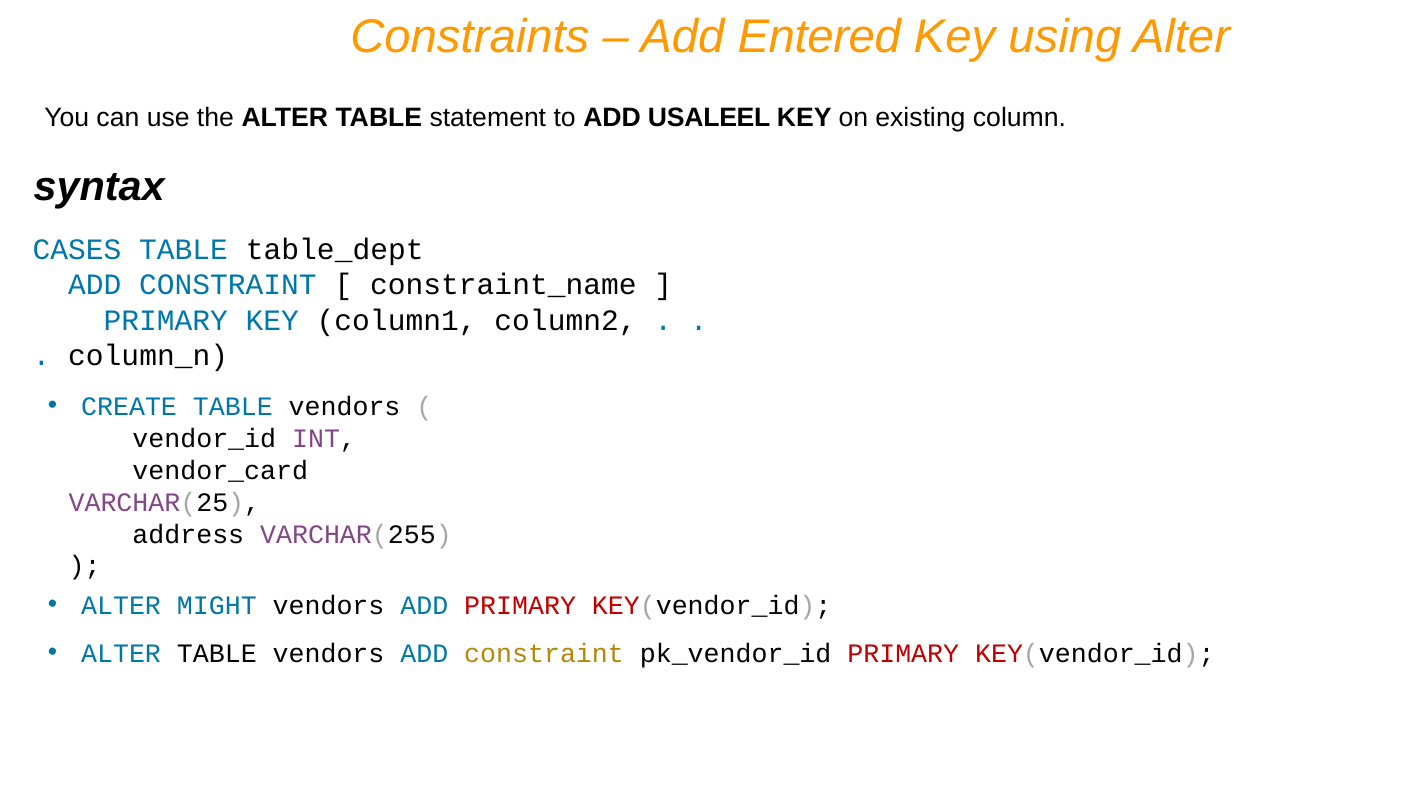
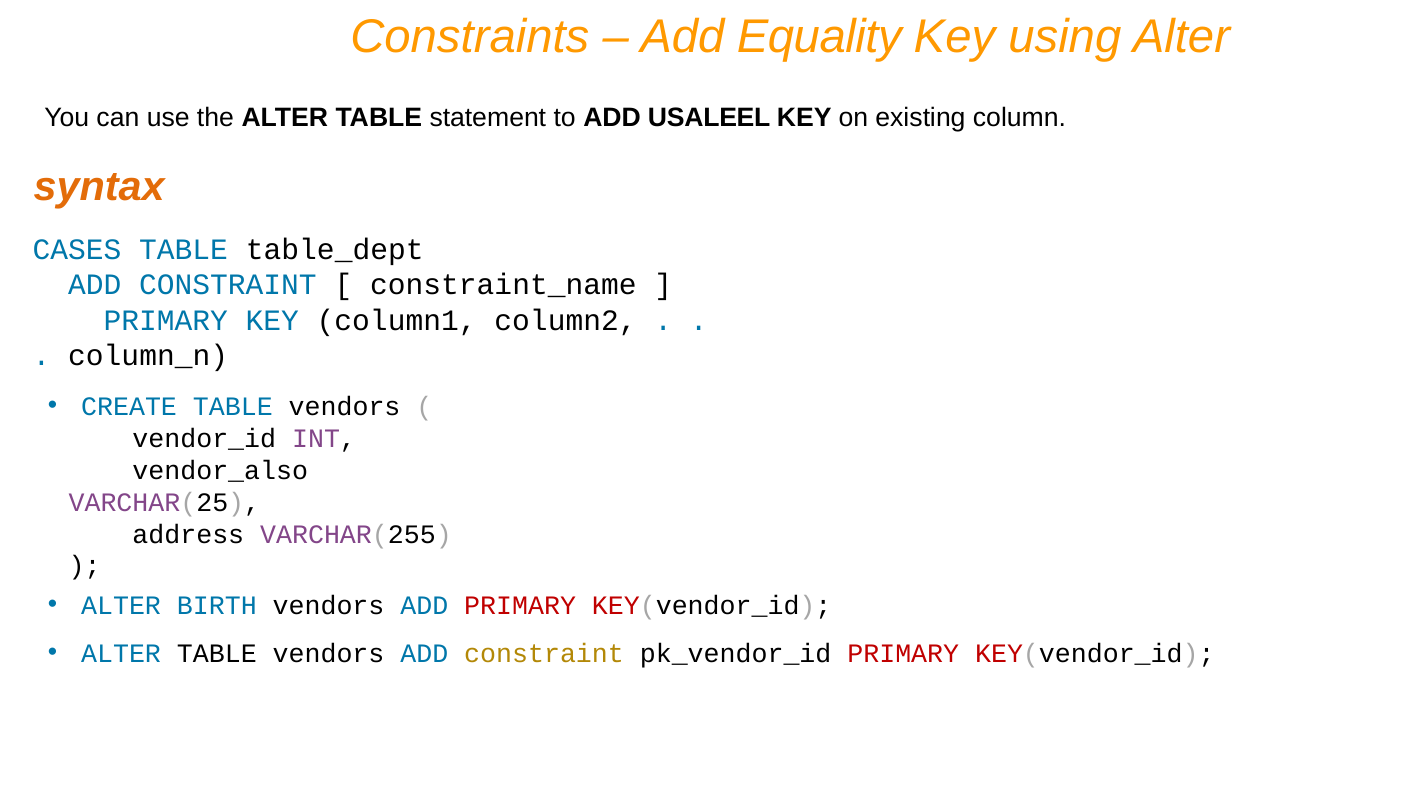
Entered: Entered -> Equality
syntax colour: black -> orange
vendor_card: vendor_card -> vendor_also
MIGHT: MIGHT -> BIRTH
